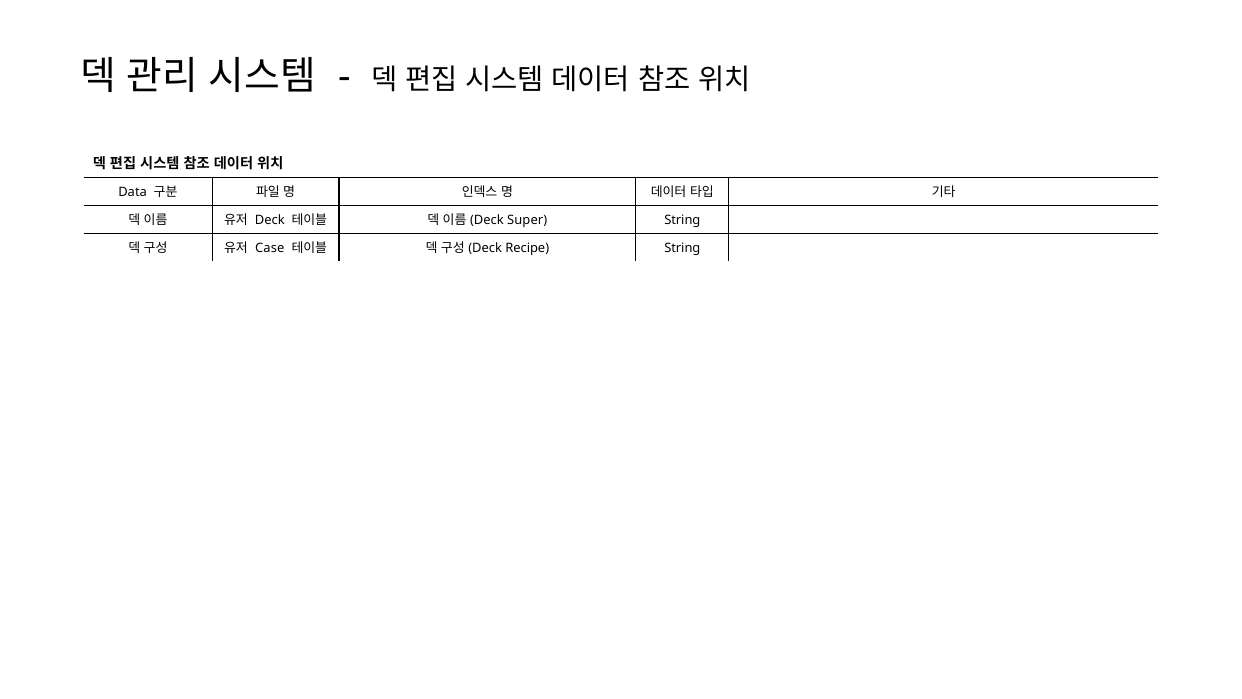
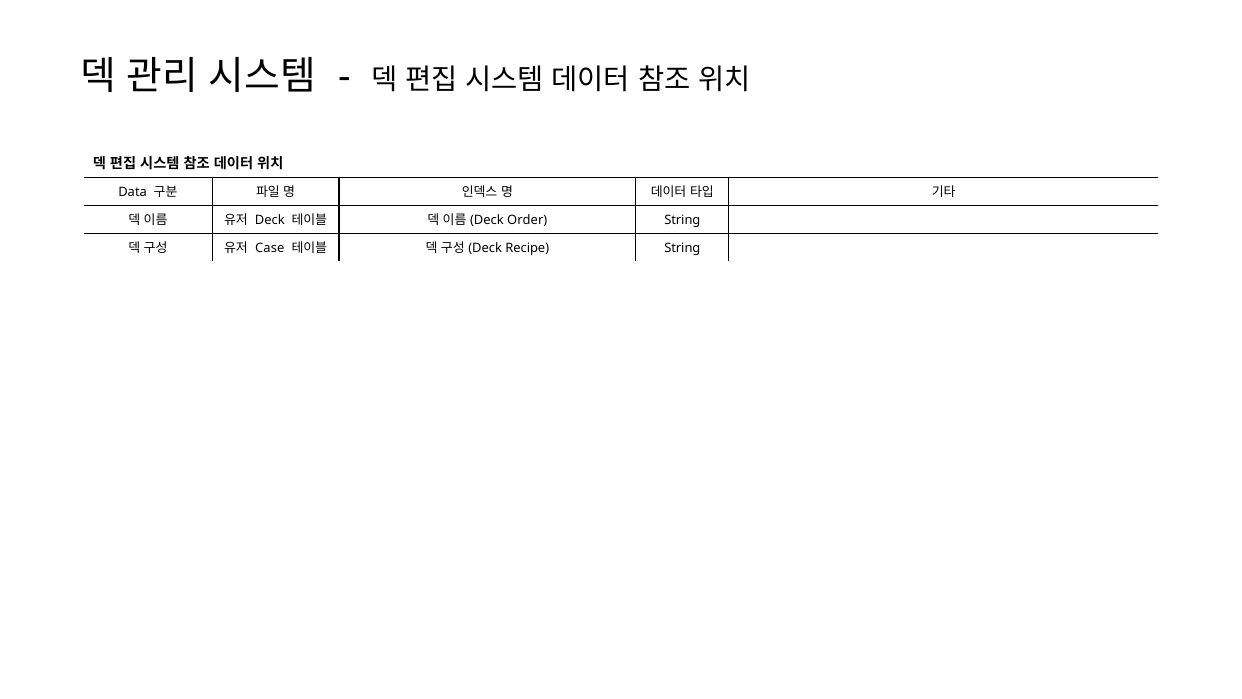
Super: Super -> Order
